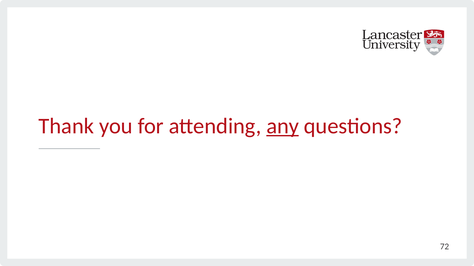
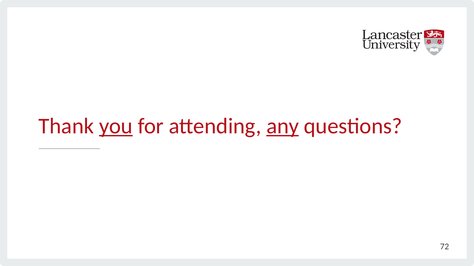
you underline: none -> present
